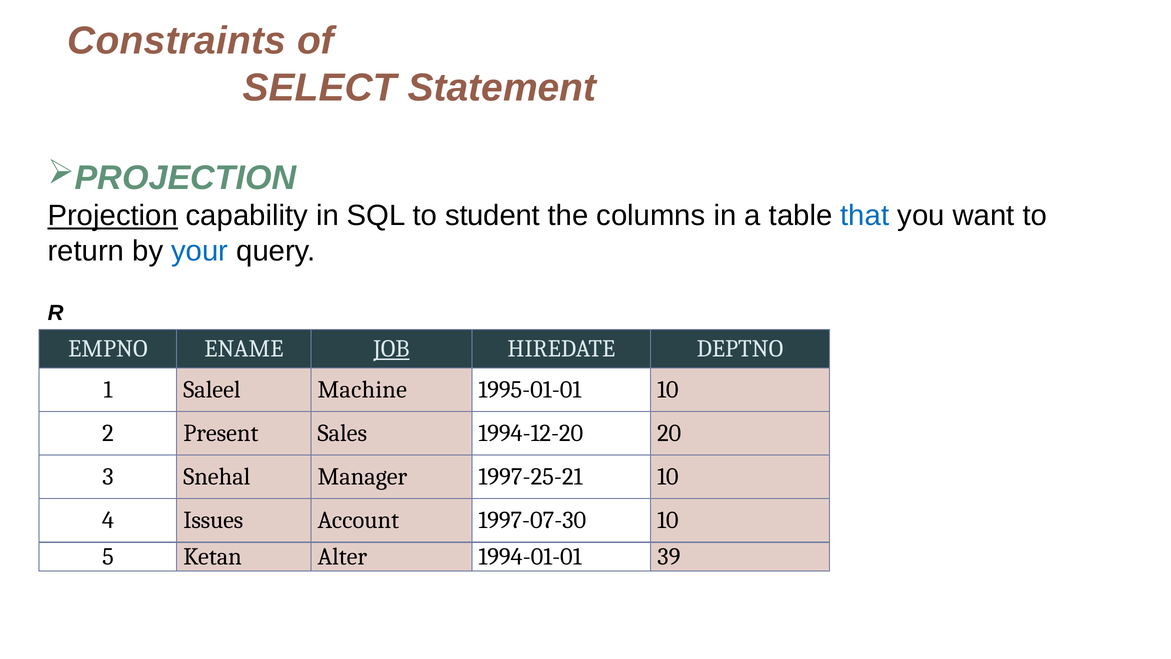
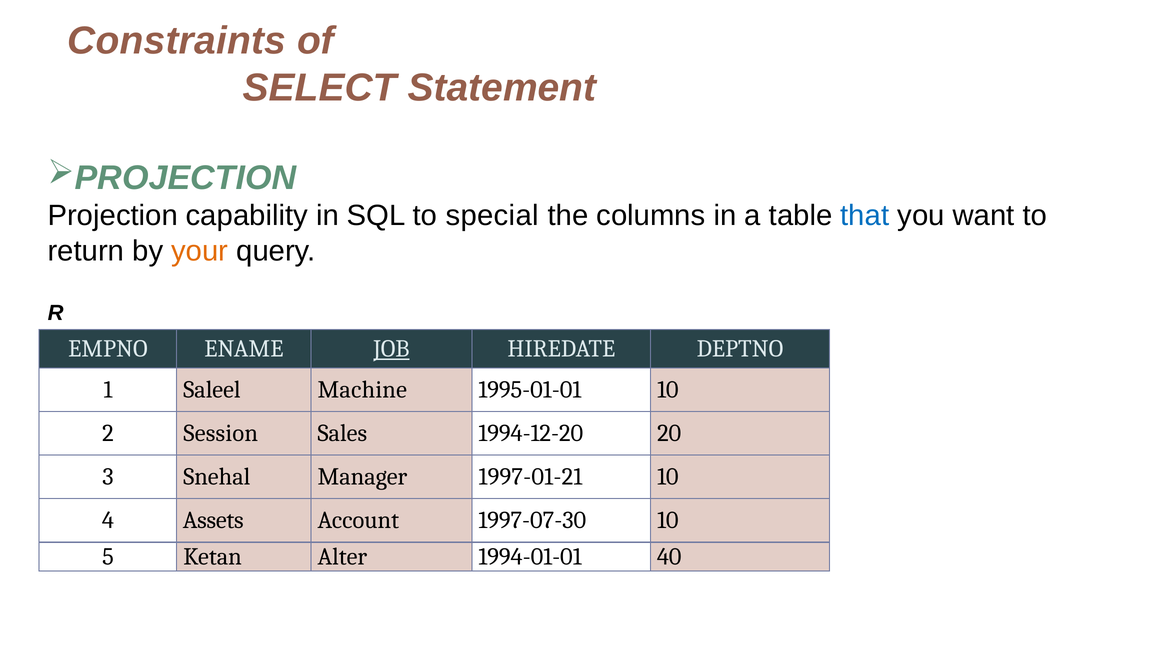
Projection underline: present -> none
student: student -> special
your colour: blue -> orange
Present: Present -> Session
1997-25-21: 1997-25-21 -> 1997-01-21
Issues: Issues -> Assets
39: 39 -> 40
